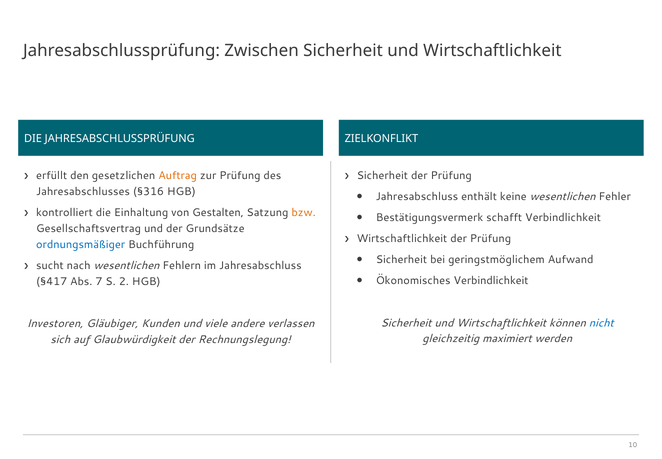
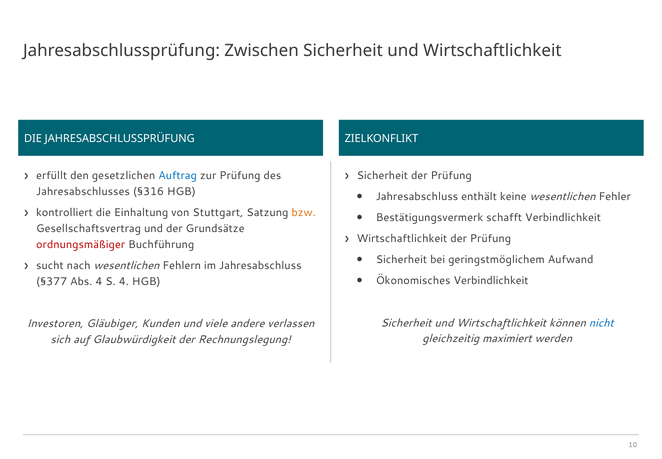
Auftrag colour: orange -> blue
Gestalten: Gestalten -> Stuttgart
ordnungsmäßiger colour: blue -> red
§417: §417 -> §377
Abs 7: 7 -> 4
S 2: 2 -> 4
